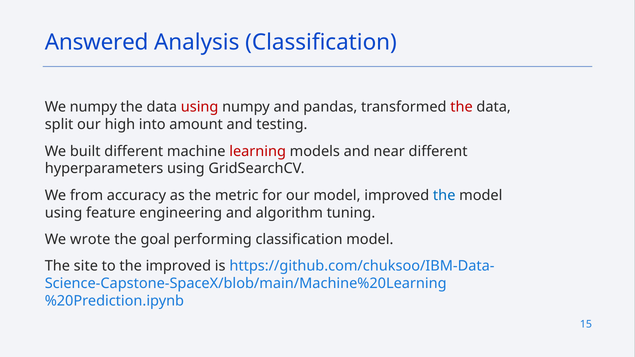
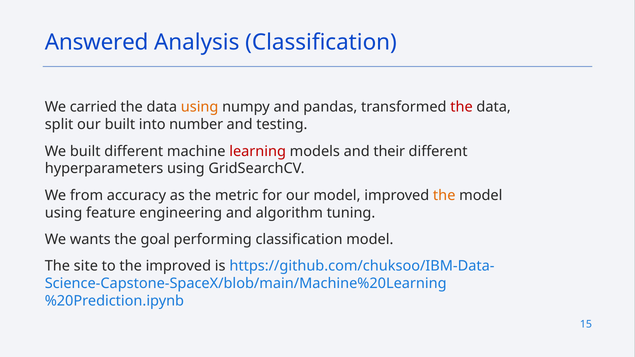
We numpy: numpy -> carried
using at (200, 107) colour: red -> orange
our high: high -> built
amount: amount -> number
near: near -> their
the at (444, 195) colour: blue -> orange
wrote: wrote -> wants
